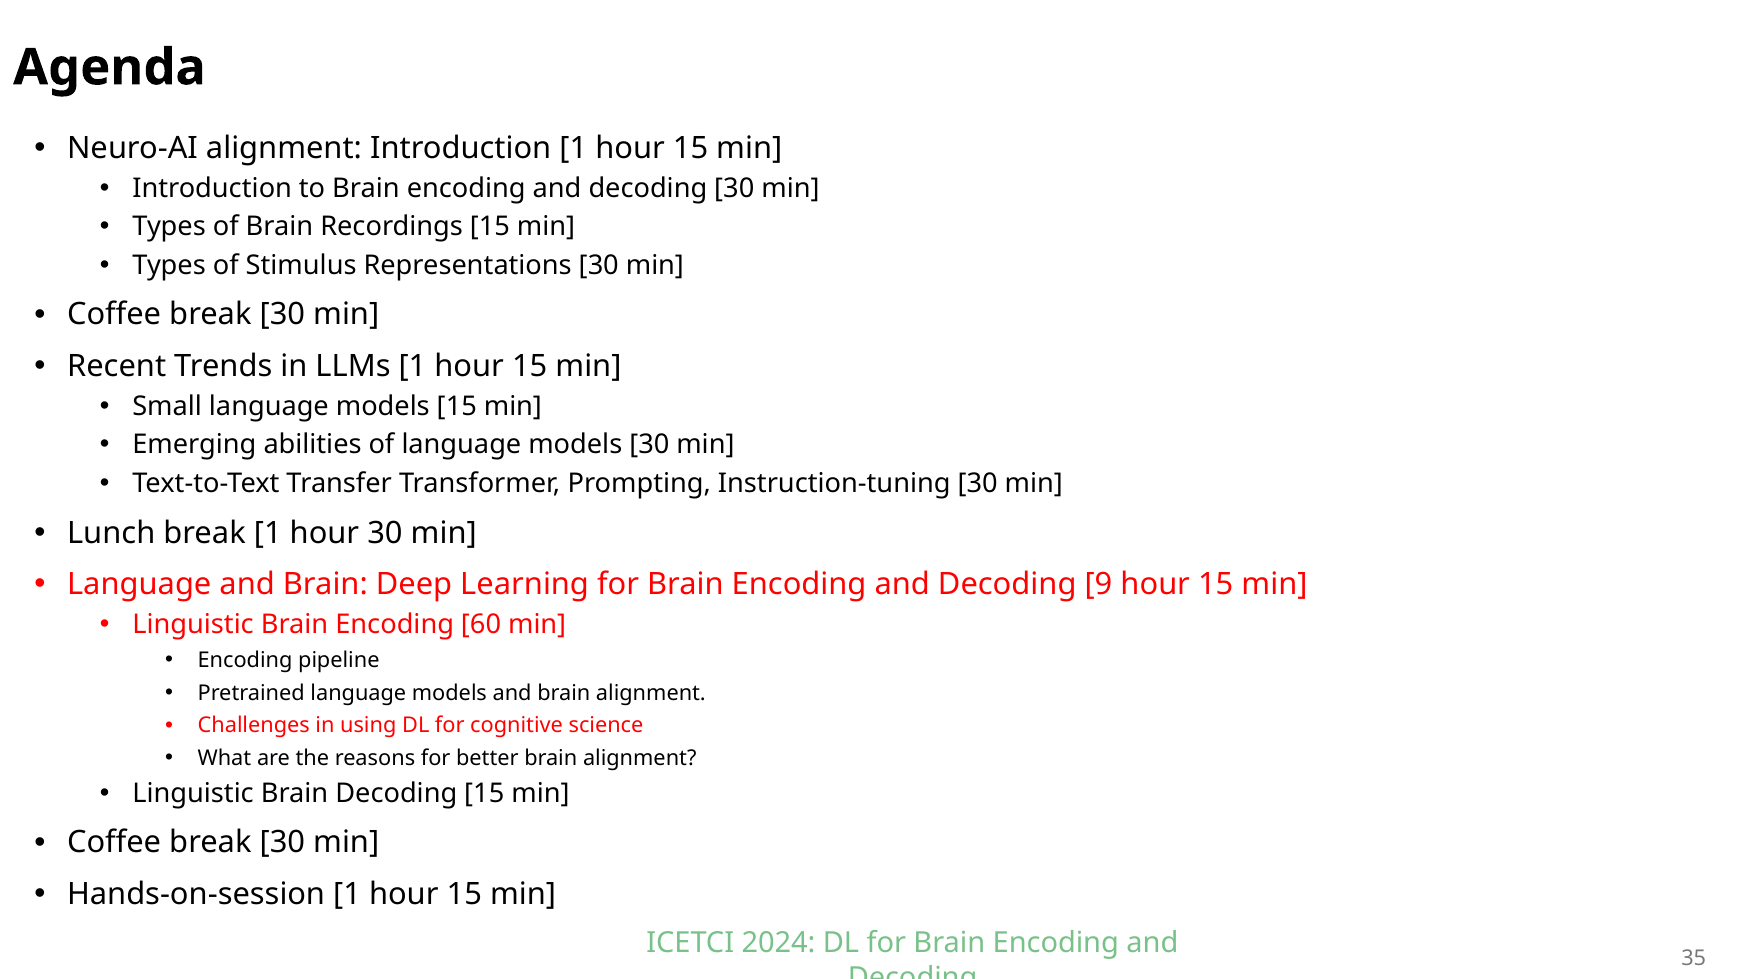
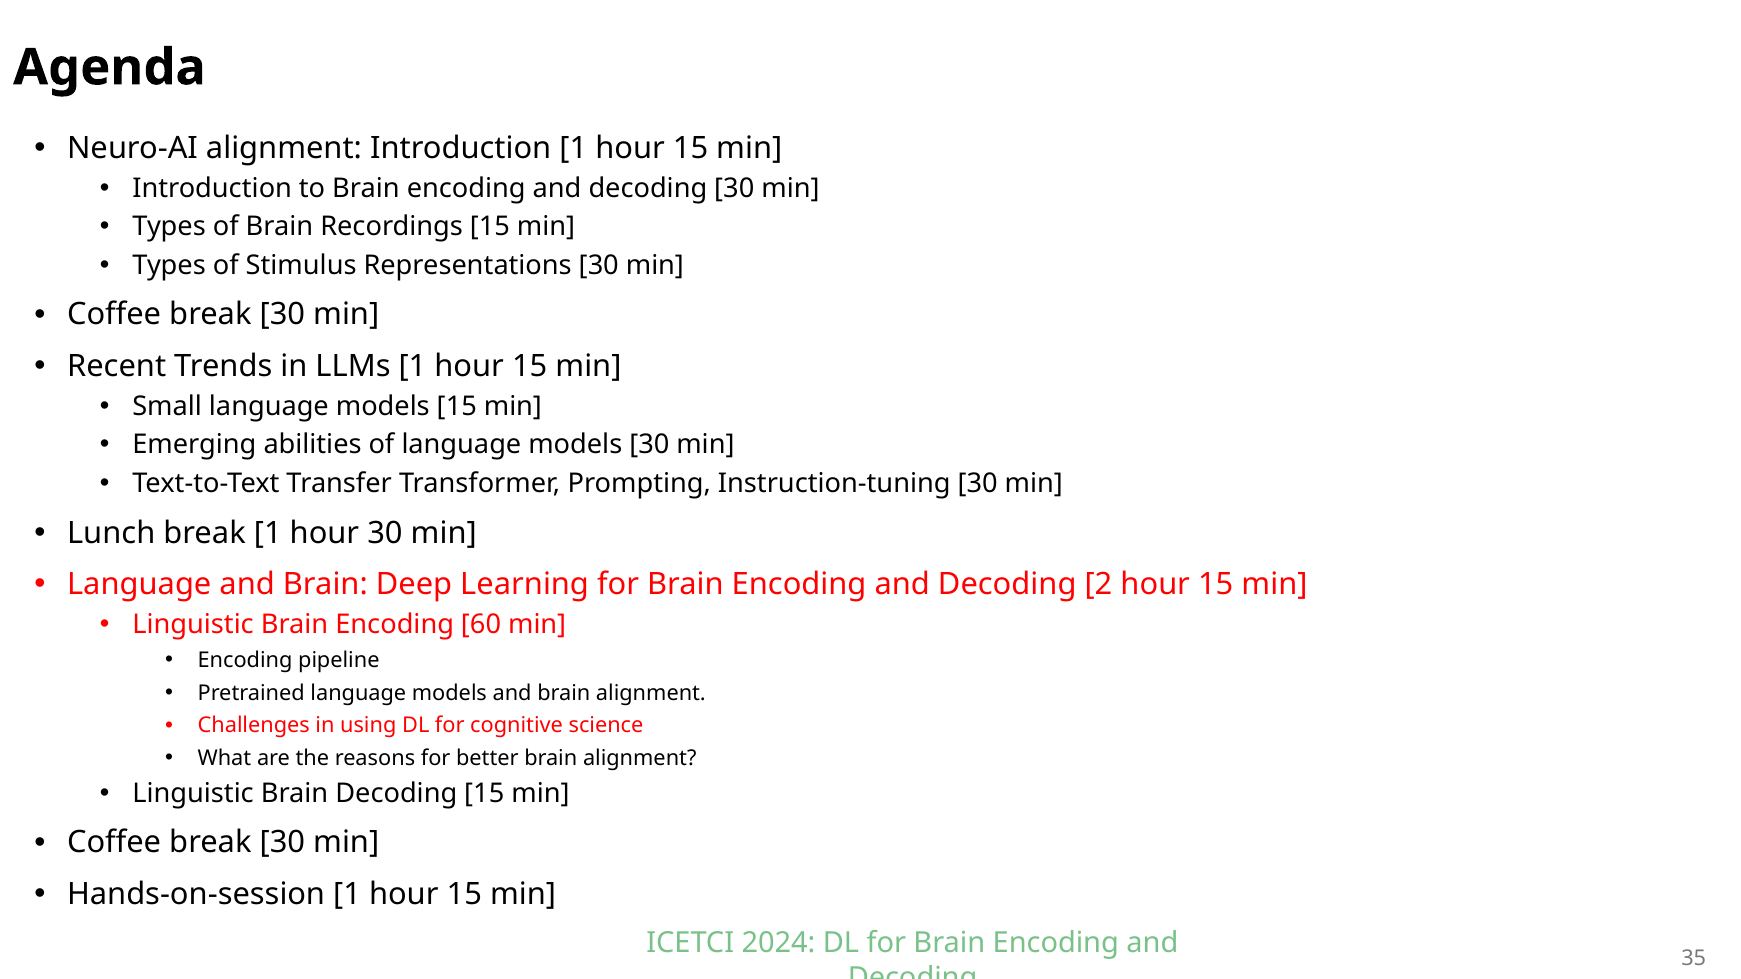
9: 9 -> 2
